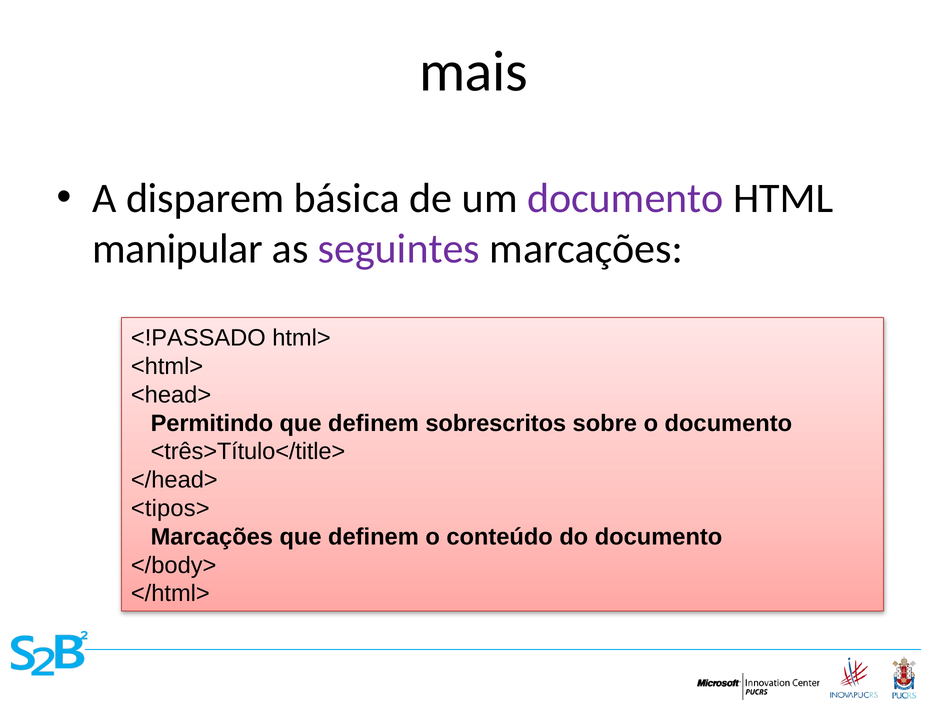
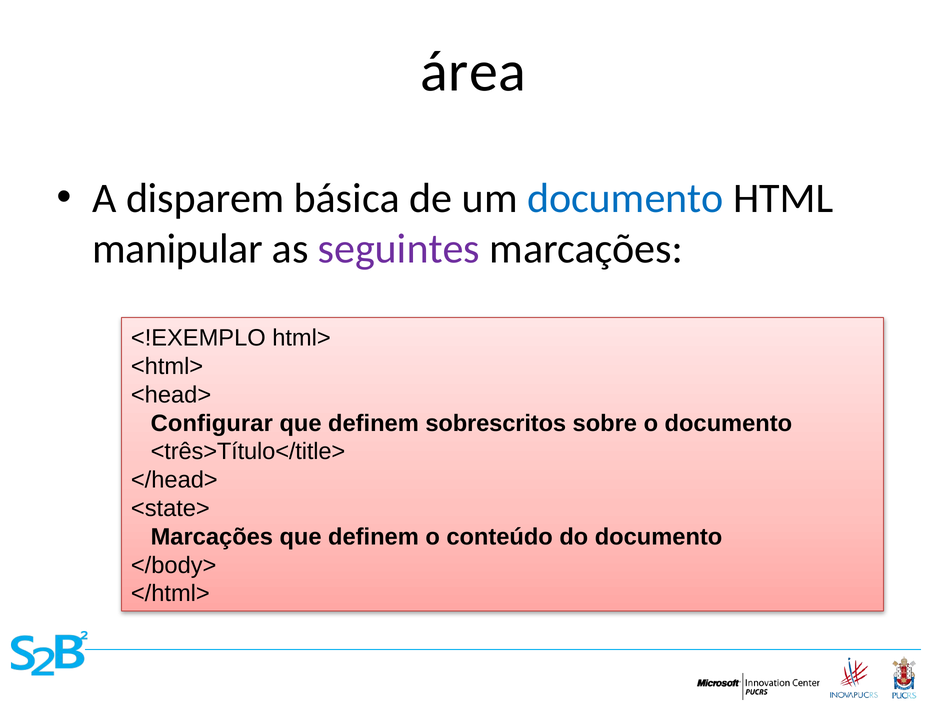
mais: mais -> área
documento at (625, 199) colour: purple -> blue
<!PASSADO: <!PASSADO -> <!EXEMPLO
Permitindo: Permitindo -> Configurar
<tipos>: <tipos> -> <state>
